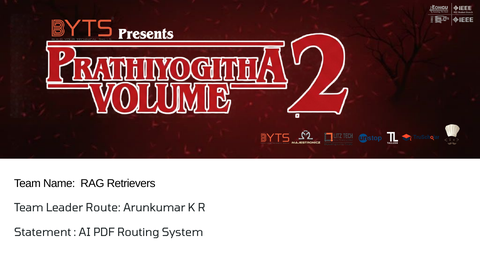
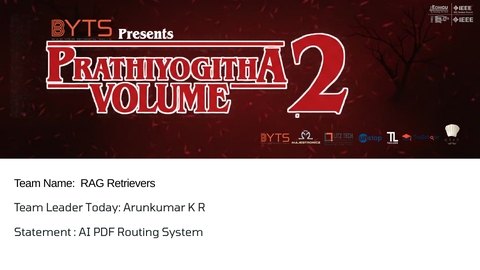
Route: Route -> Today
